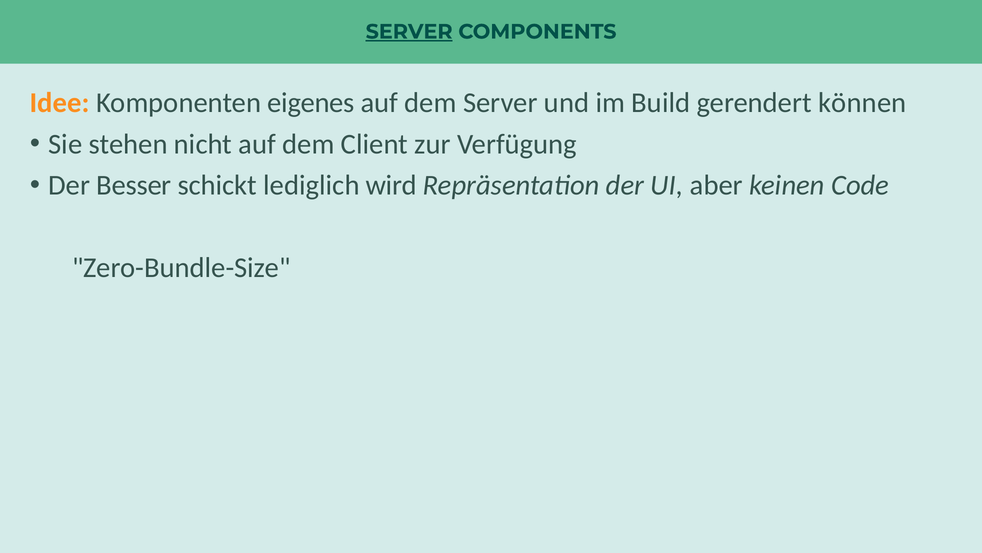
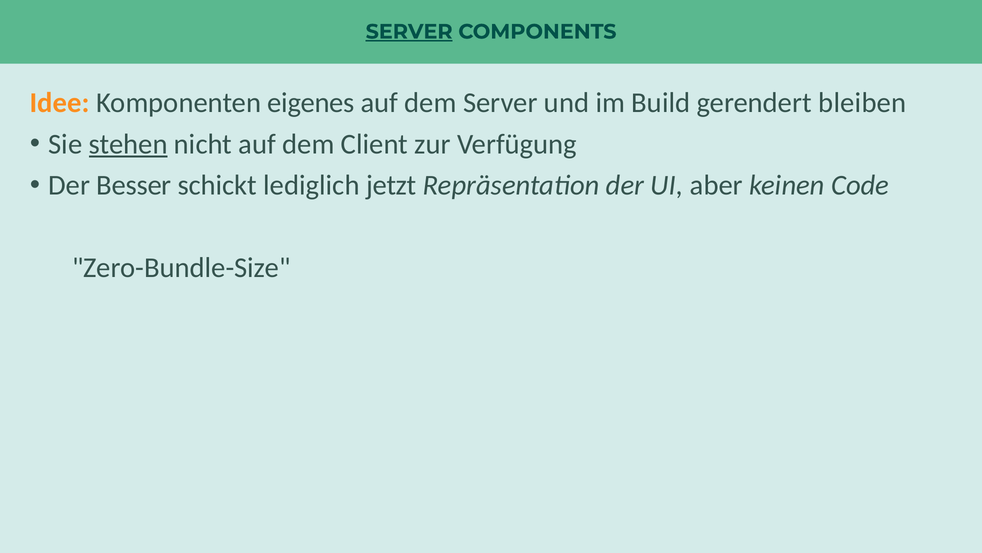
können: können -> bleiben
stehen underline: none -> present
wird: wird -> jetzt
